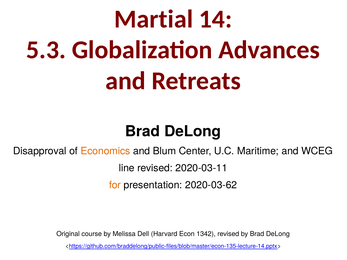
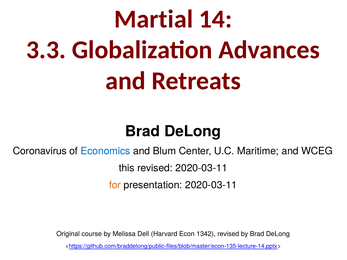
5.3: 5.3 -> 3.3
Disapproval: Disapproval -> Coronavirus
Economics colour: orange -> blue
line: line -> this
presentation 2020-03-62: 2020-03-62 -> 2020-03-11
